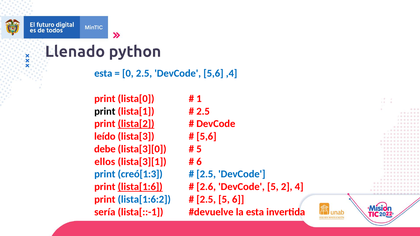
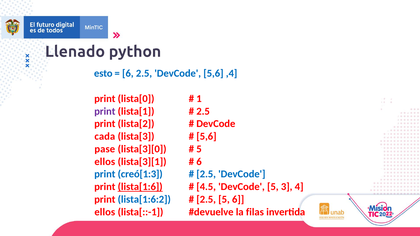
esta at (103, 74): esta -> esto
0 at (128, 74): 0 -> 6
print at (105, 111) colour: black -> purple
lista[2 underline: present -> none
leído: leído -> cada
debe: debe -> pase
2.6: 2.6 -> 4.5
2: 2 -> 3
sería at (105, 212): sería -> ellos
la esta: esta -> filas
